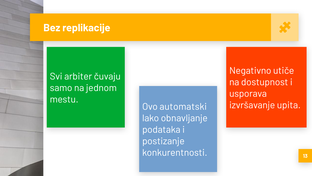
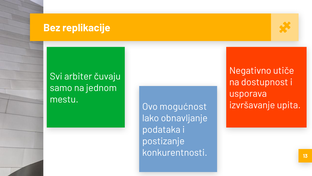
automatski: automatski -> mogućnost
